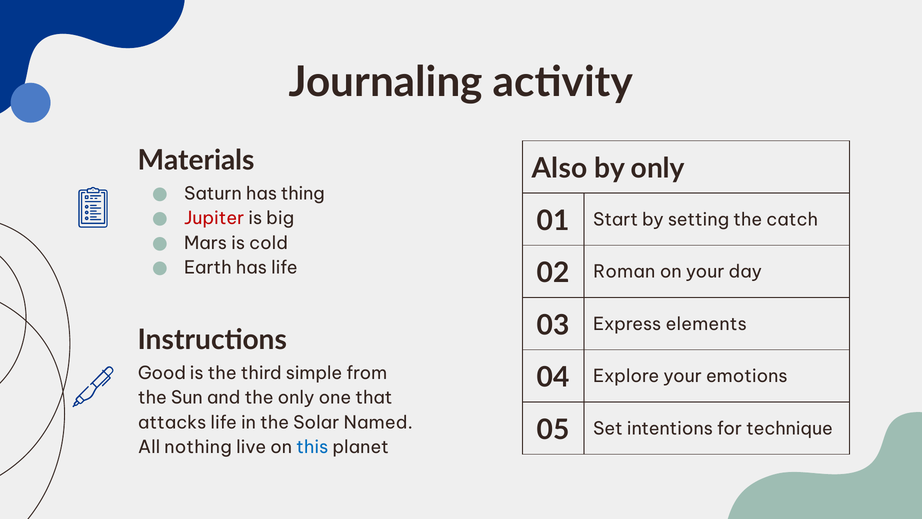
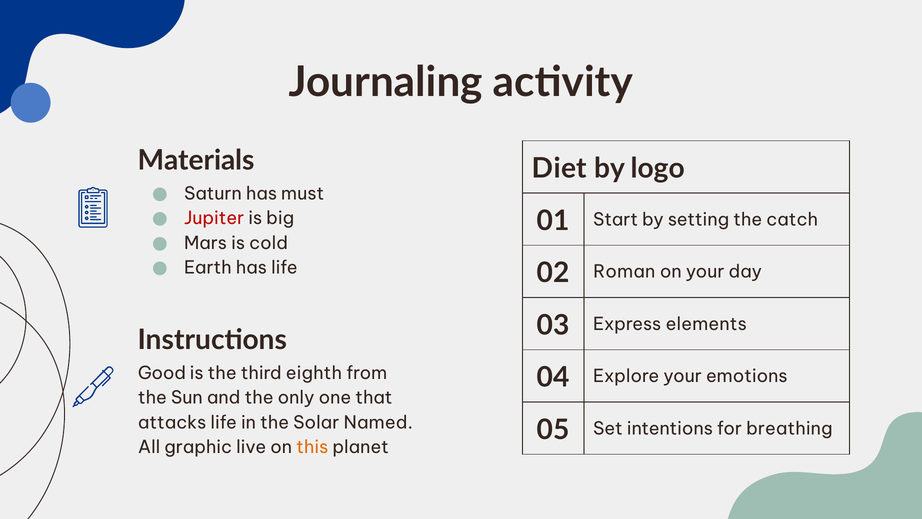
Also: Also -> Diet
by only: only -> logo
thing: thing -> must
simple: simple -> eighth
technique: technique -> breathing
nothing: nothing -> graphic
this colour: blue -> orange
